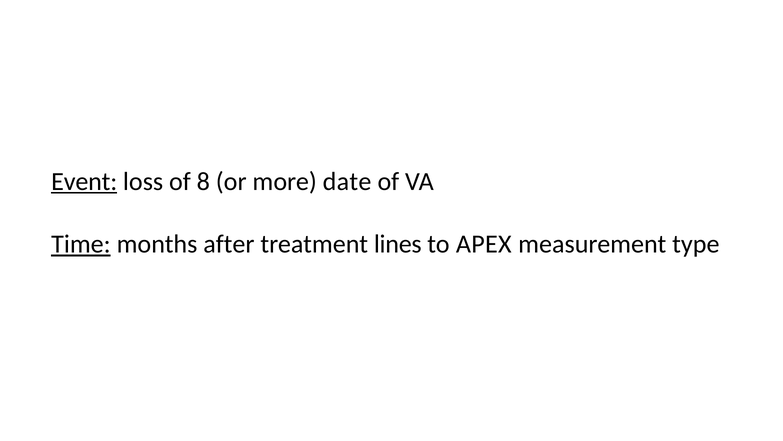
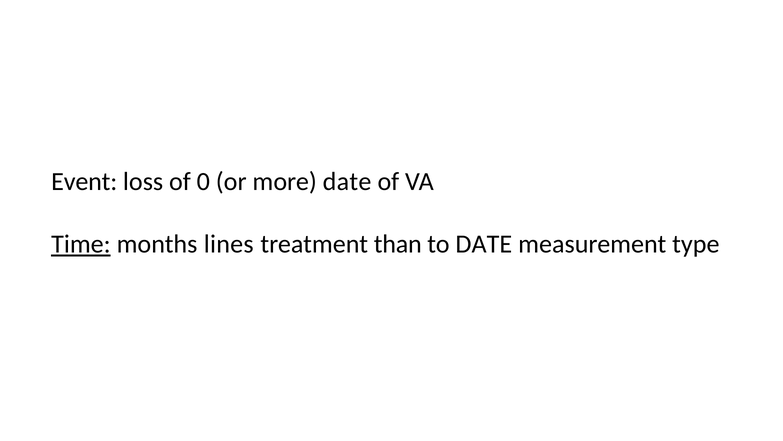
Event underline: present -> none
8: 8 -> 0
after: after -> lines
lines: lines -> than
to APEX: APEX -> DATE
